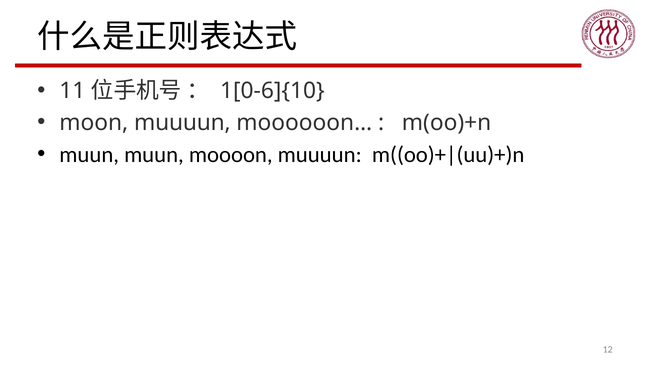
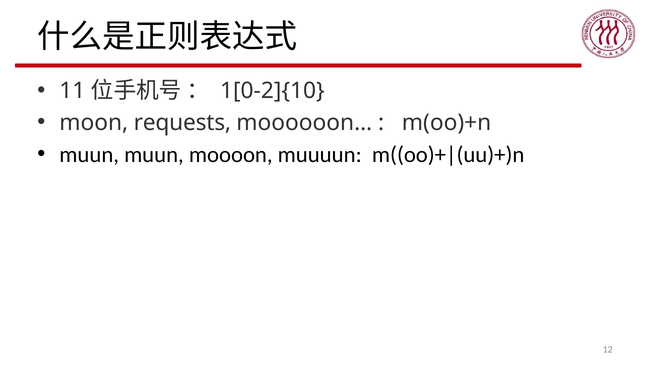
1[0-6]{10: 1[0-6]{10 -> 1[0-2]{10
moon muuuun: muuuun -> requests
